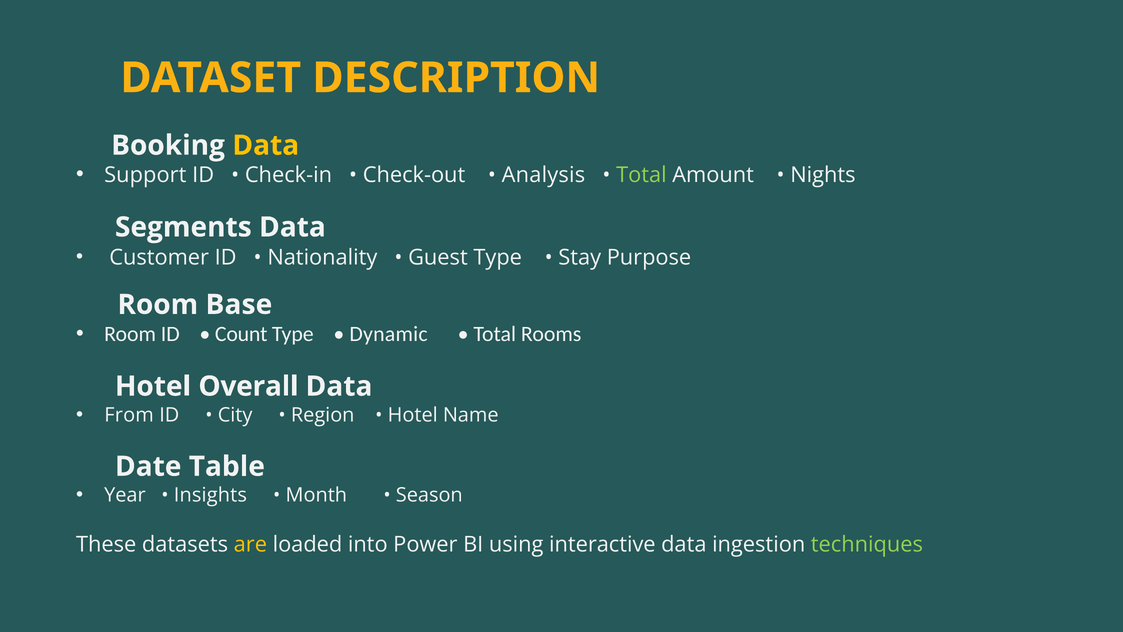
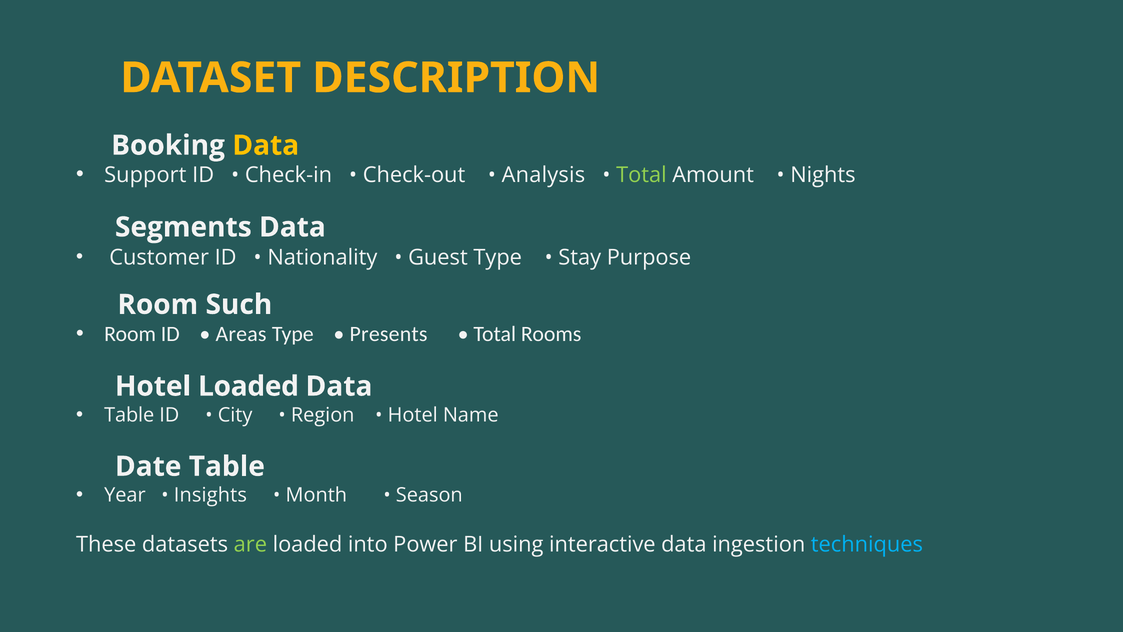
Base: Base -> Such
Count: Count -> Areas
Dynamic: Dynamic -> Presents
Hotel Overall: Overall -> Loaded
From at (129, 415): From -> Table
are colour: yellow -> light green
techniques colour: light green -> light blue
